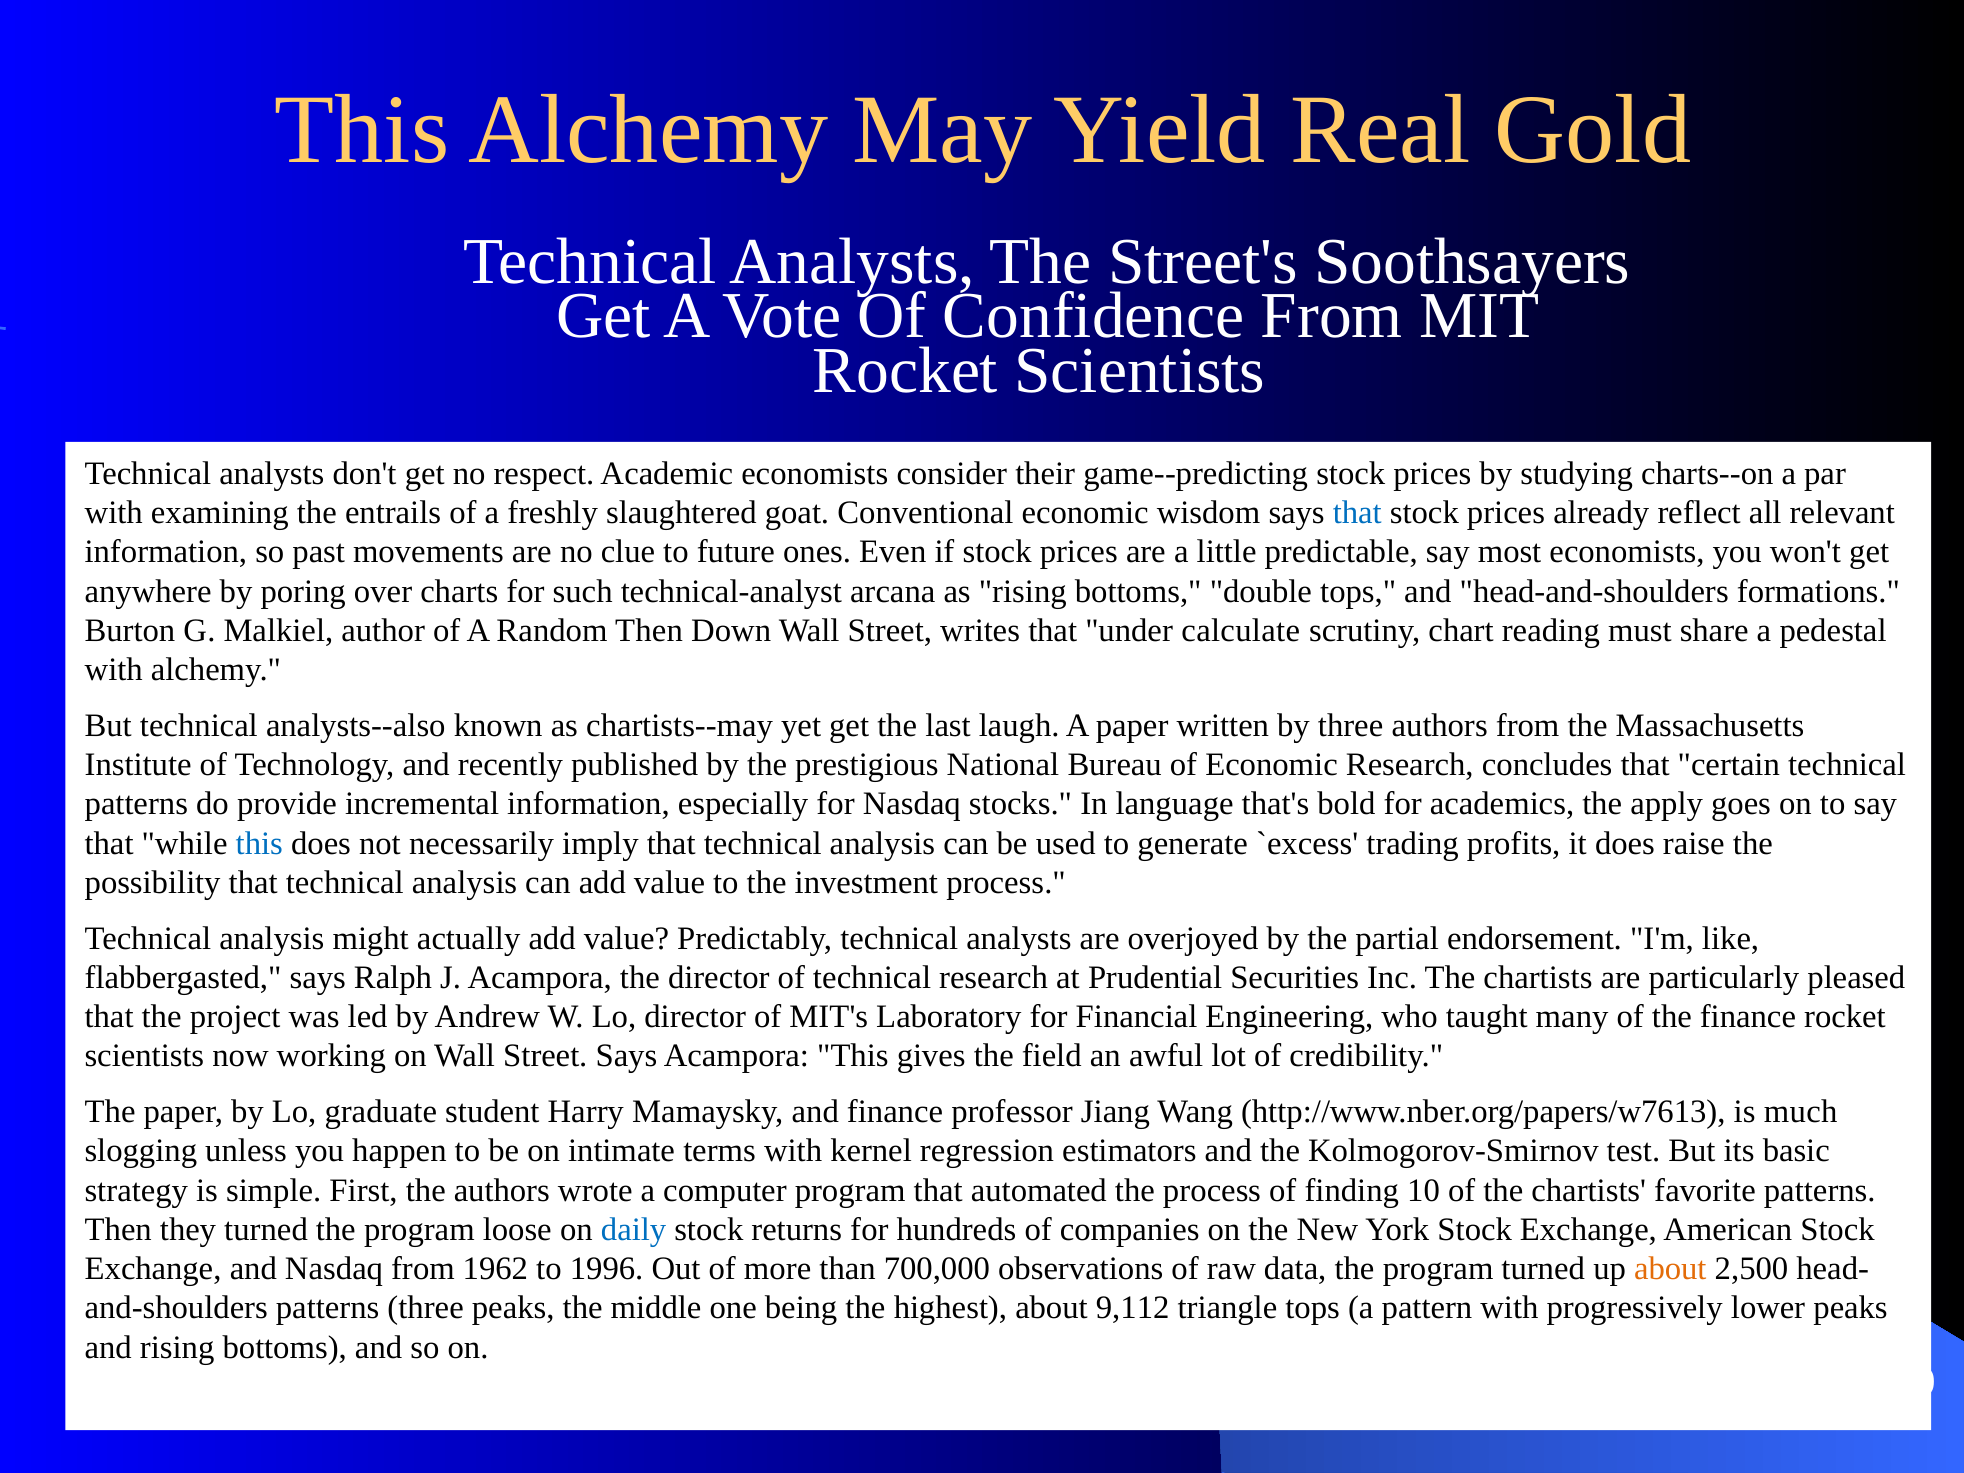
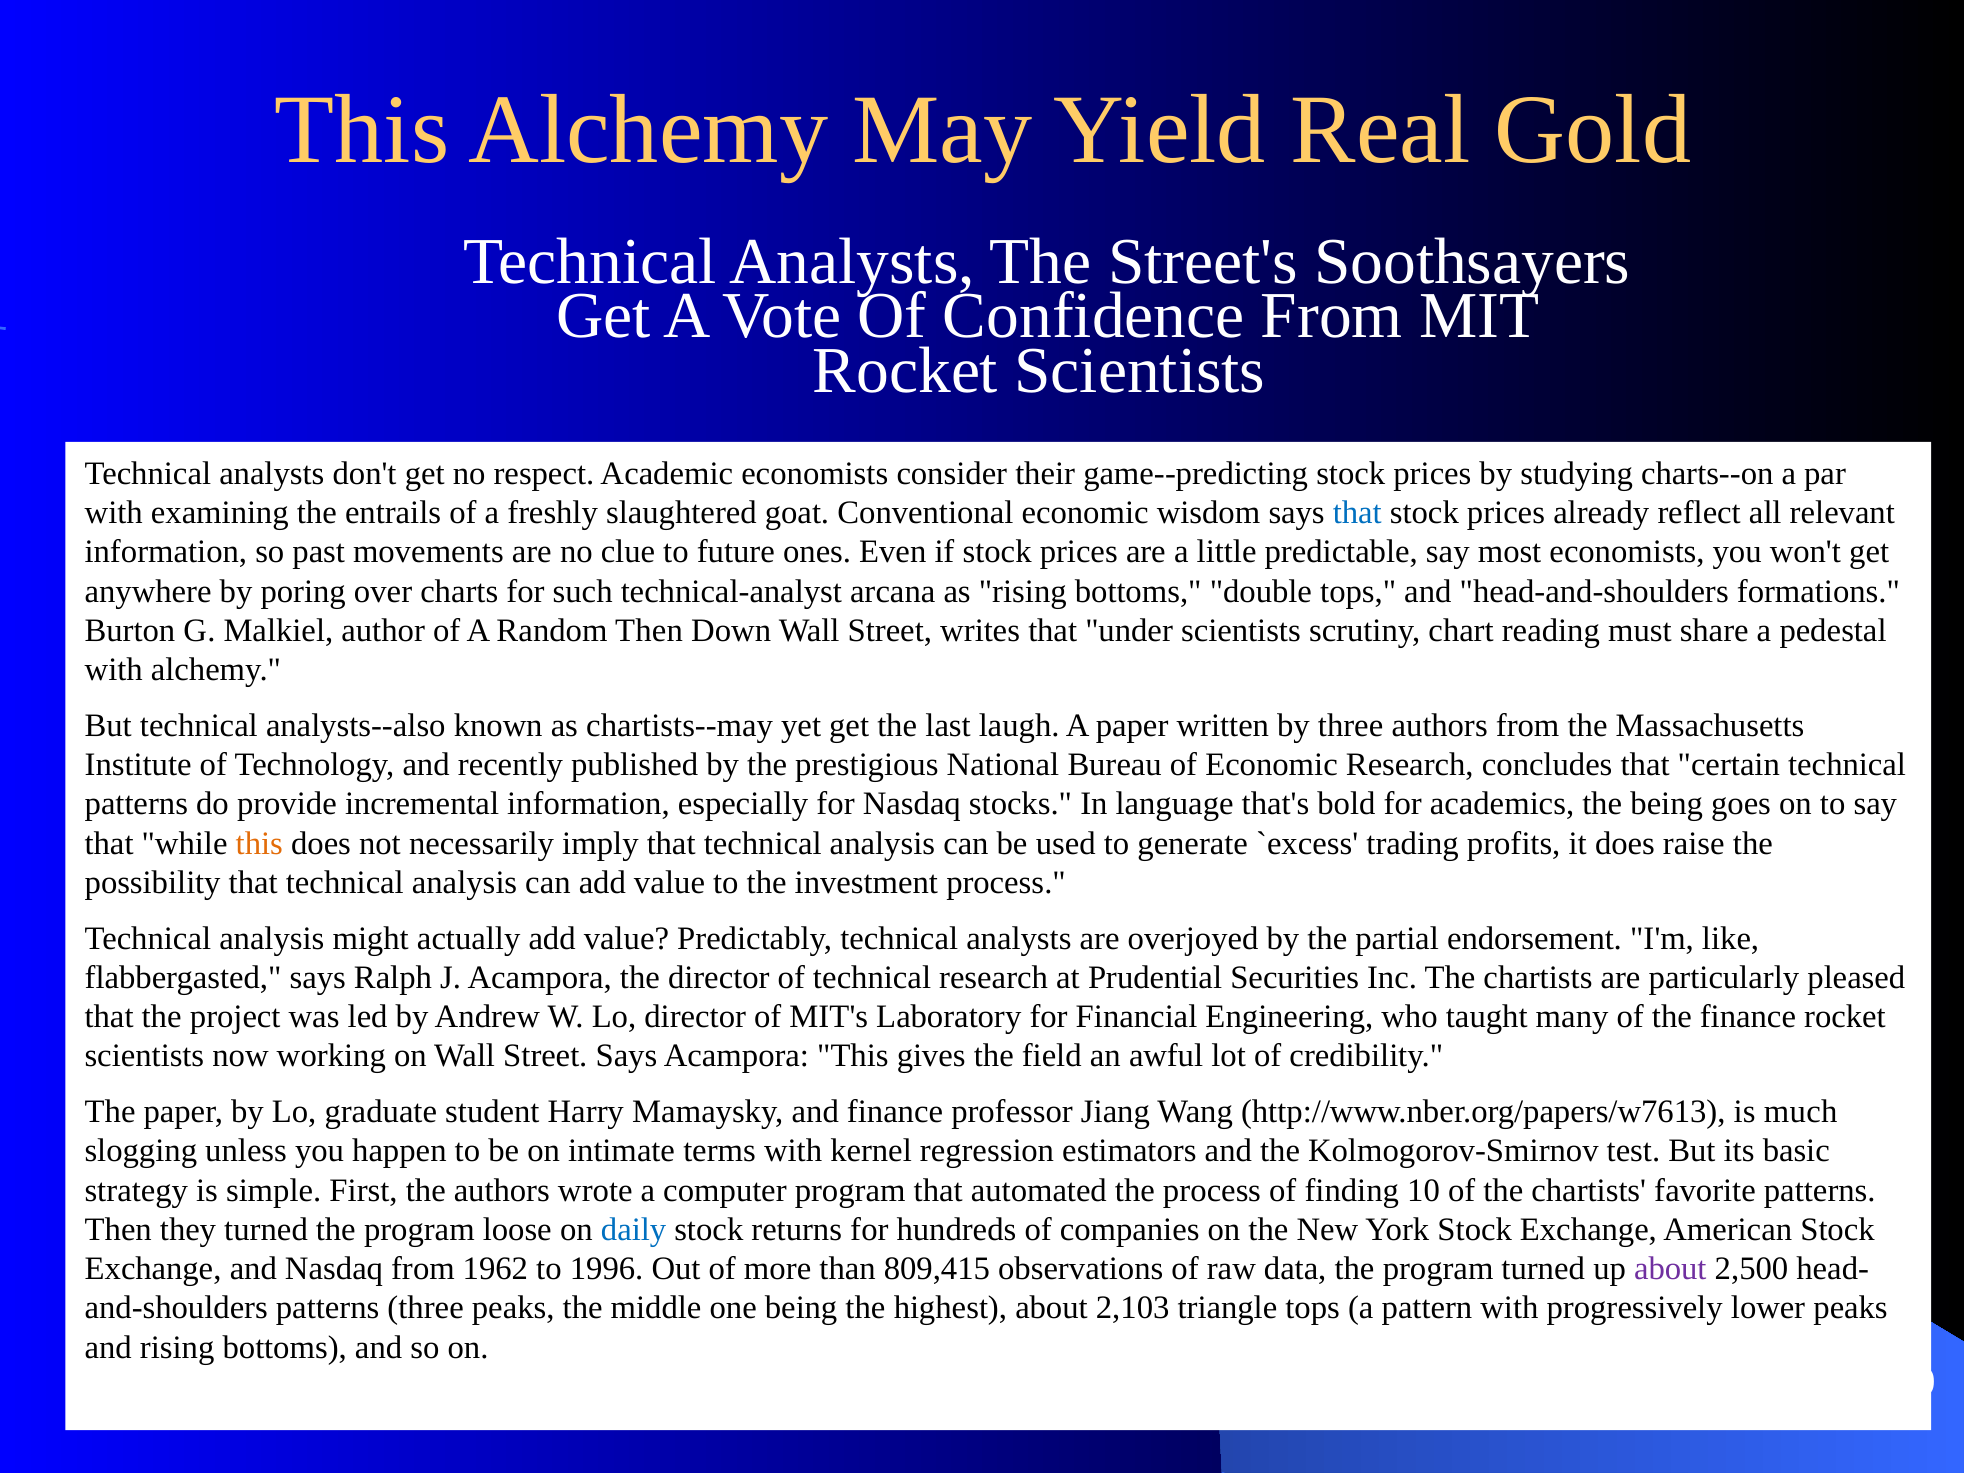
under calculate: calculate -> scientists
the apply: apply -> being
this at (259, 843) colour: blue -> orange
700,000: 700,000 -> 809,415
about at (1670, 1269) colour: orange -> purple
9,112: 9,112 -> 2,103
